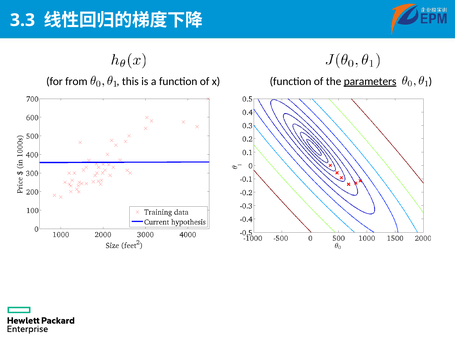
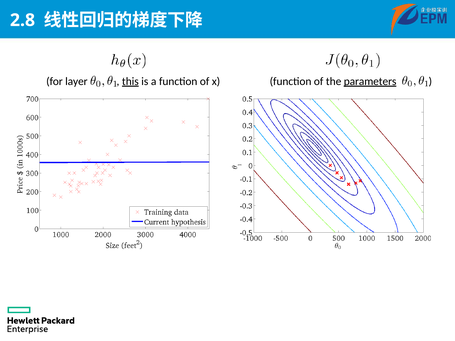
3.3: 3.3 -> 2.8
from: from -> layer
this underline: none -> present
